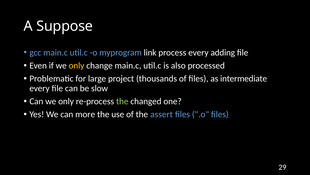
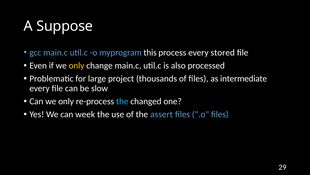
link: link -> this
adding: adding -> stored
the at (122, 101) colour: light green -> light blue
more: more -> week
